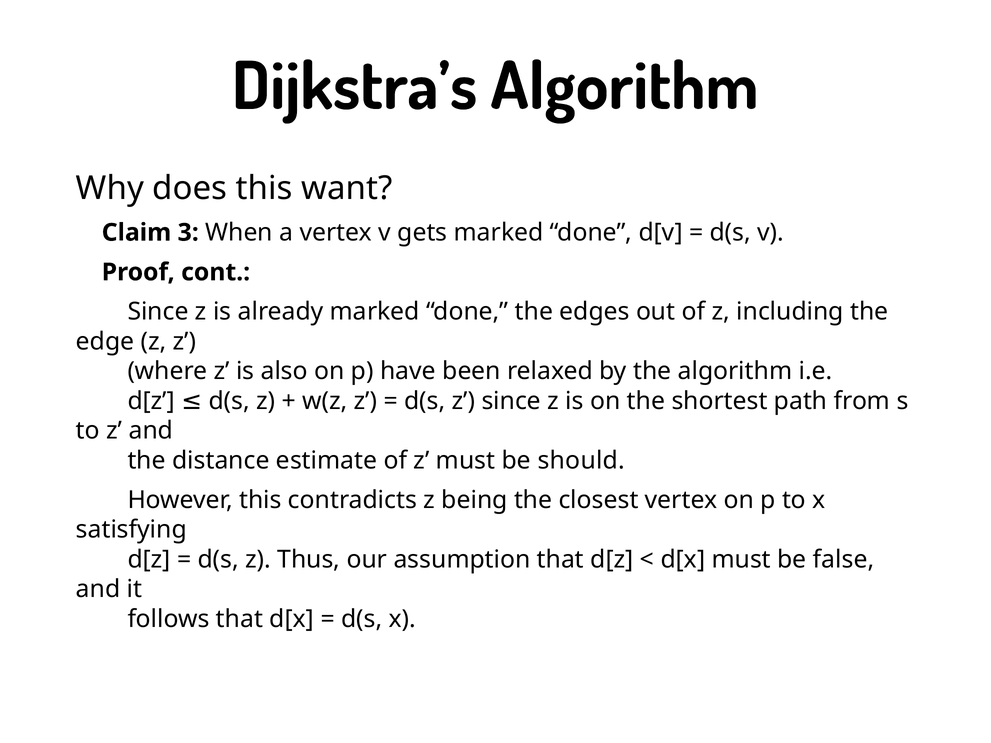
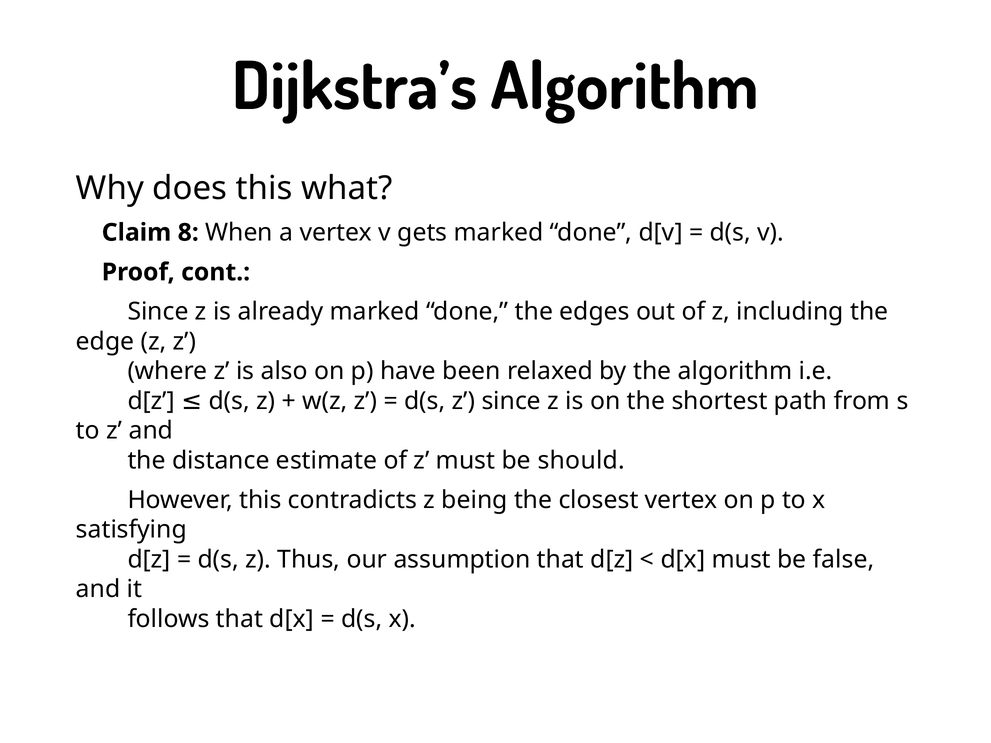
want: want -> what
3: 3 -> 8
